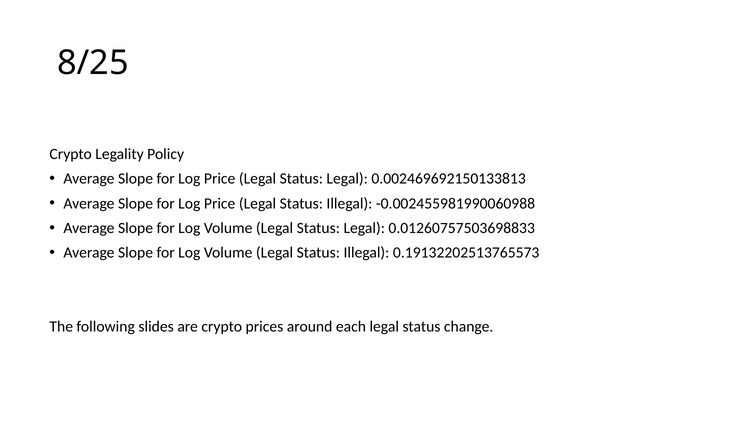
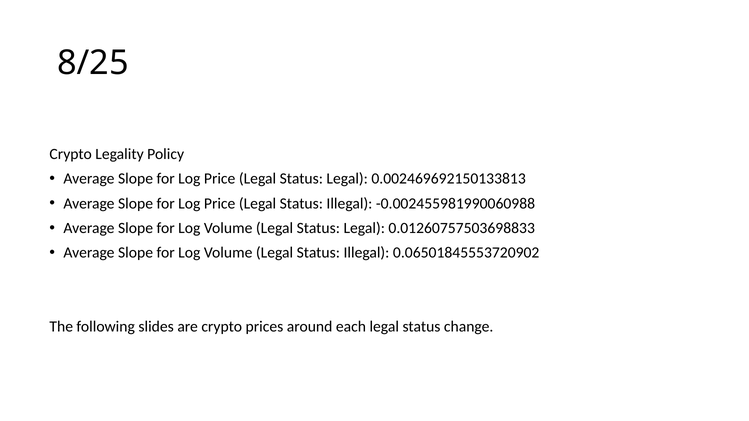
0.19132202513765573: 0.19132202513765573 -> 0.06501845553720902
